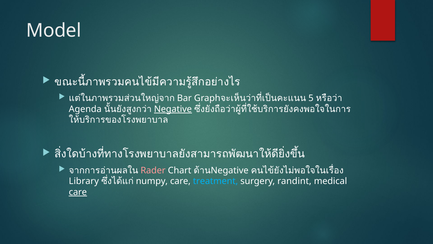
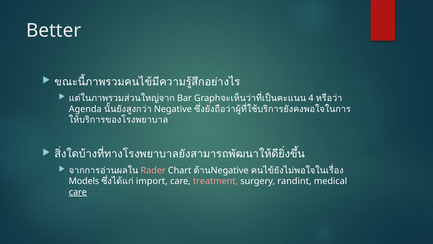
Model: Model -> Better
5: 5 -> 4
Negative underline: present -> none
Library: Library -> Models
numpy: numpy -> import
treatment colour: light blue -> pink
